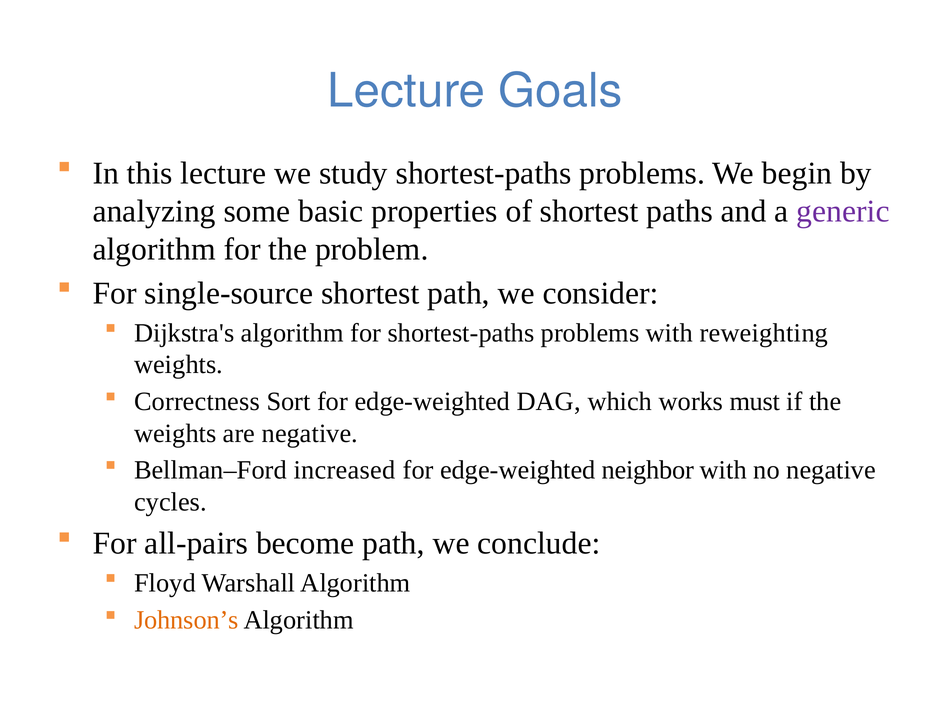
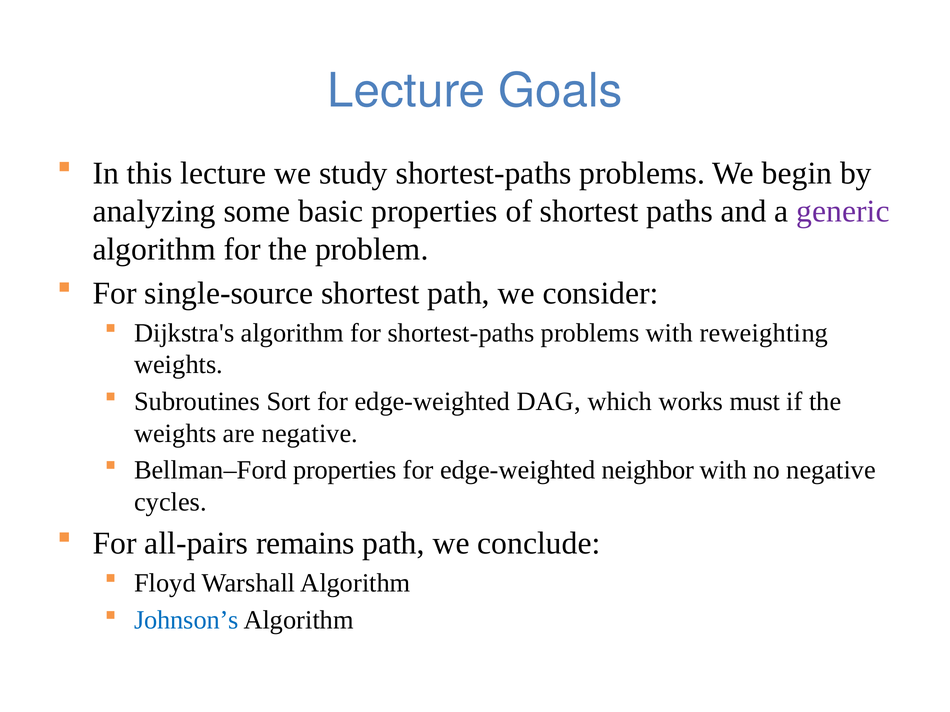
Correctness: Correctness -> Subroutines
Bellman–Ford increased: increased -> properties
become: become -> remains
Johnson’s colour: orange -> blue
